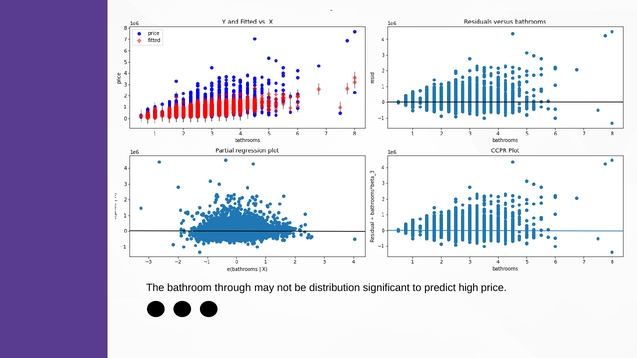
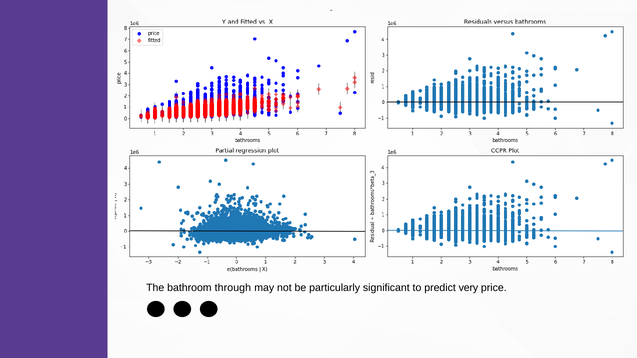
distribution: distribution -> particularly
high: high -> very
